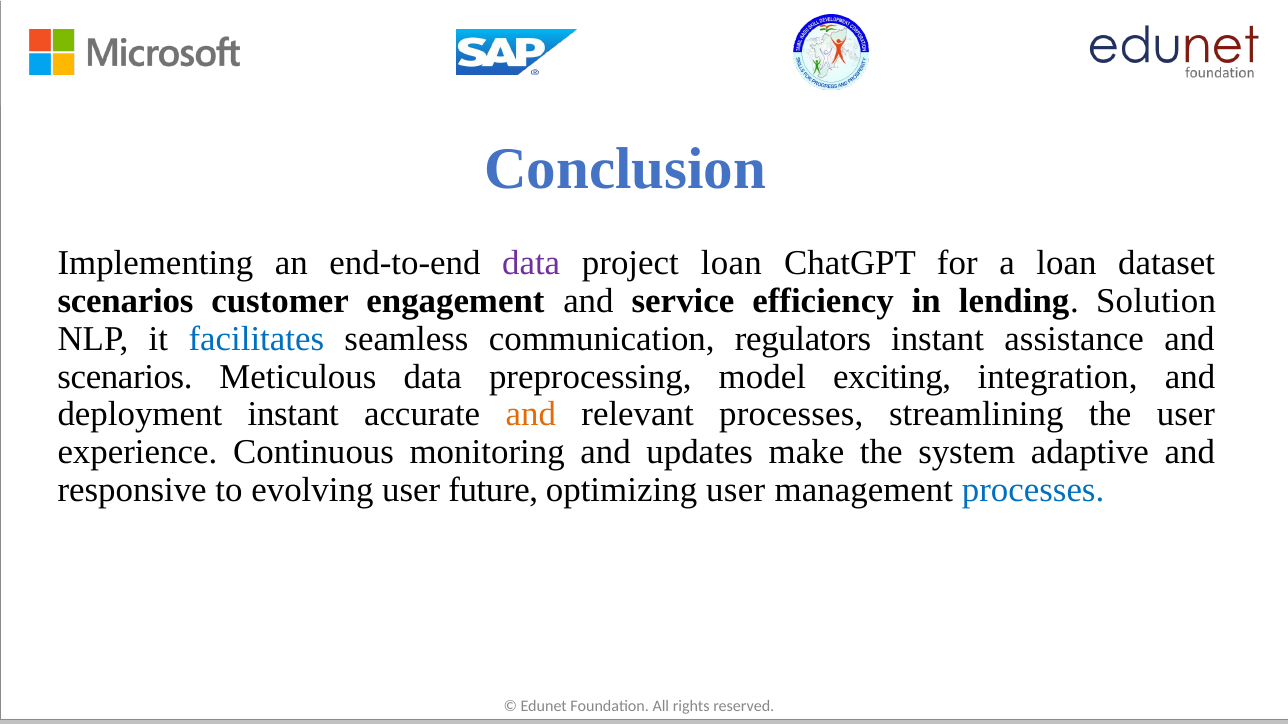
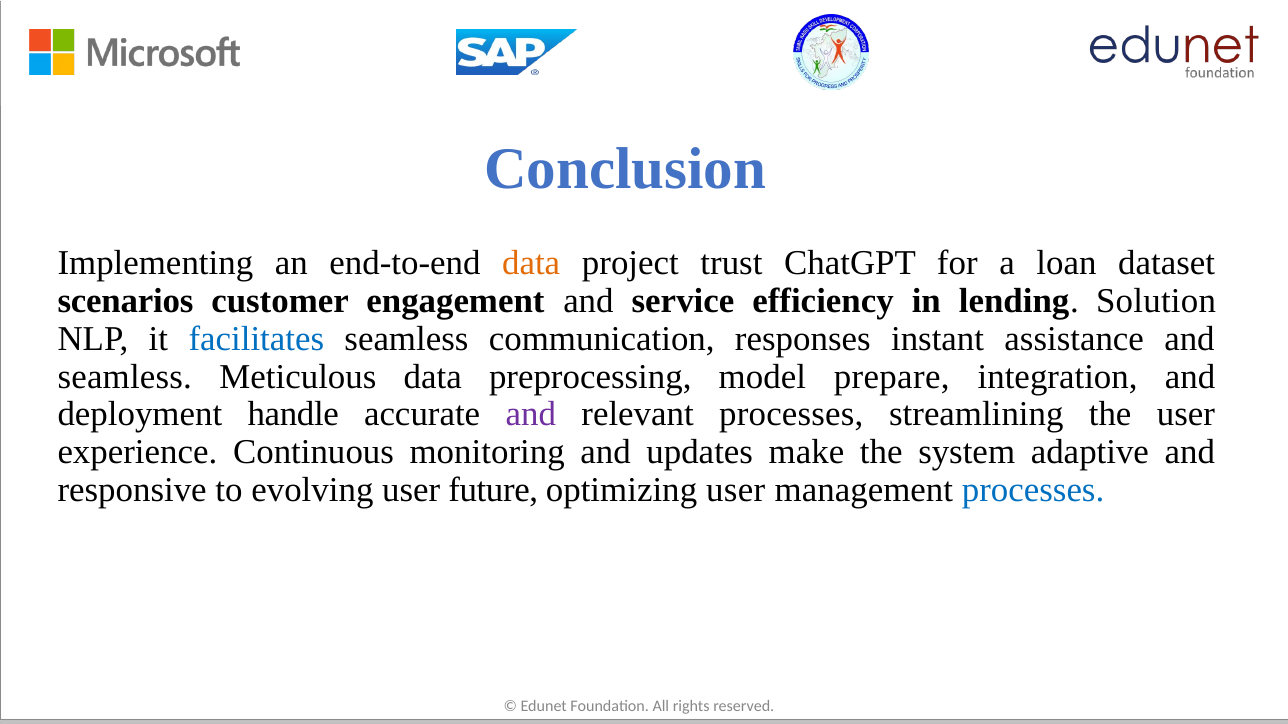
data at (531, 264) colour: purple -> orange
project loan: loan -> trust
regulators: regulators -> responses
scenarios at (125, 377): scenarios -> seamless
exciting: exciting -> prepare
deployment instant: instant -> handle
and at (531, 415) colour: orange -> purple
